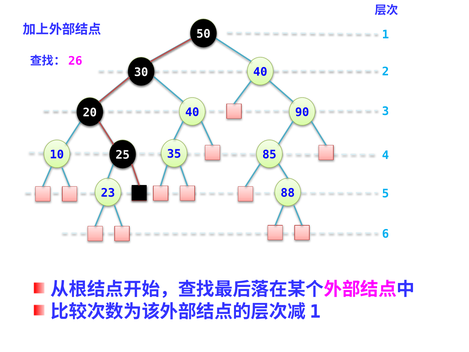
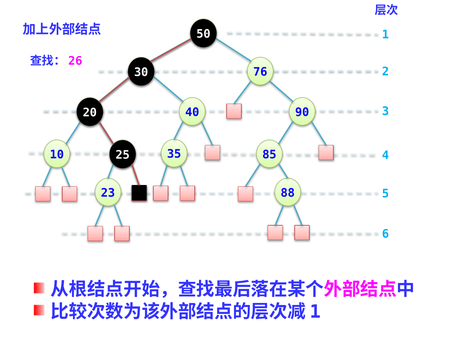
40 at (260, 72): 40 -> 76
